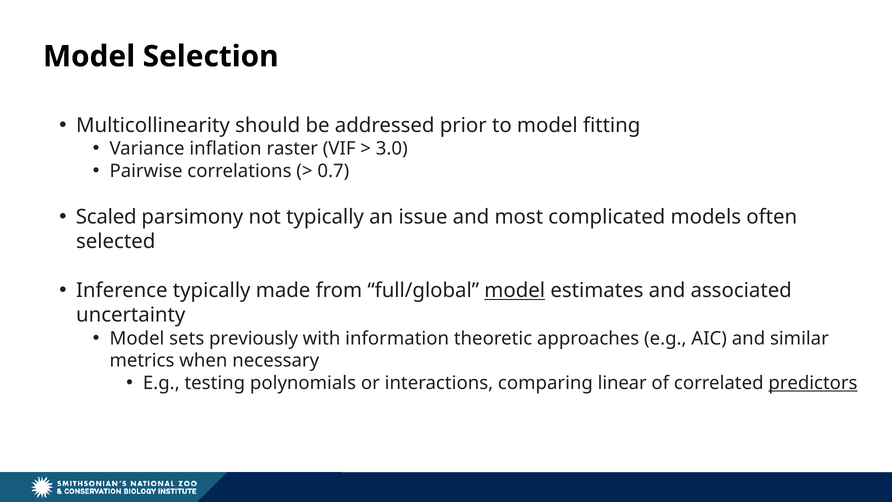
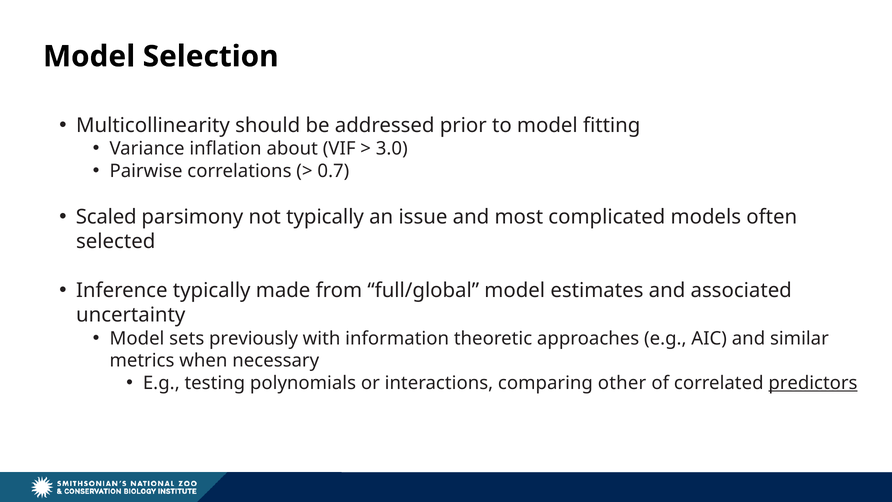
raster: raster -> about
model at (515, 290) underline: present -> none
linear: linear -> other
